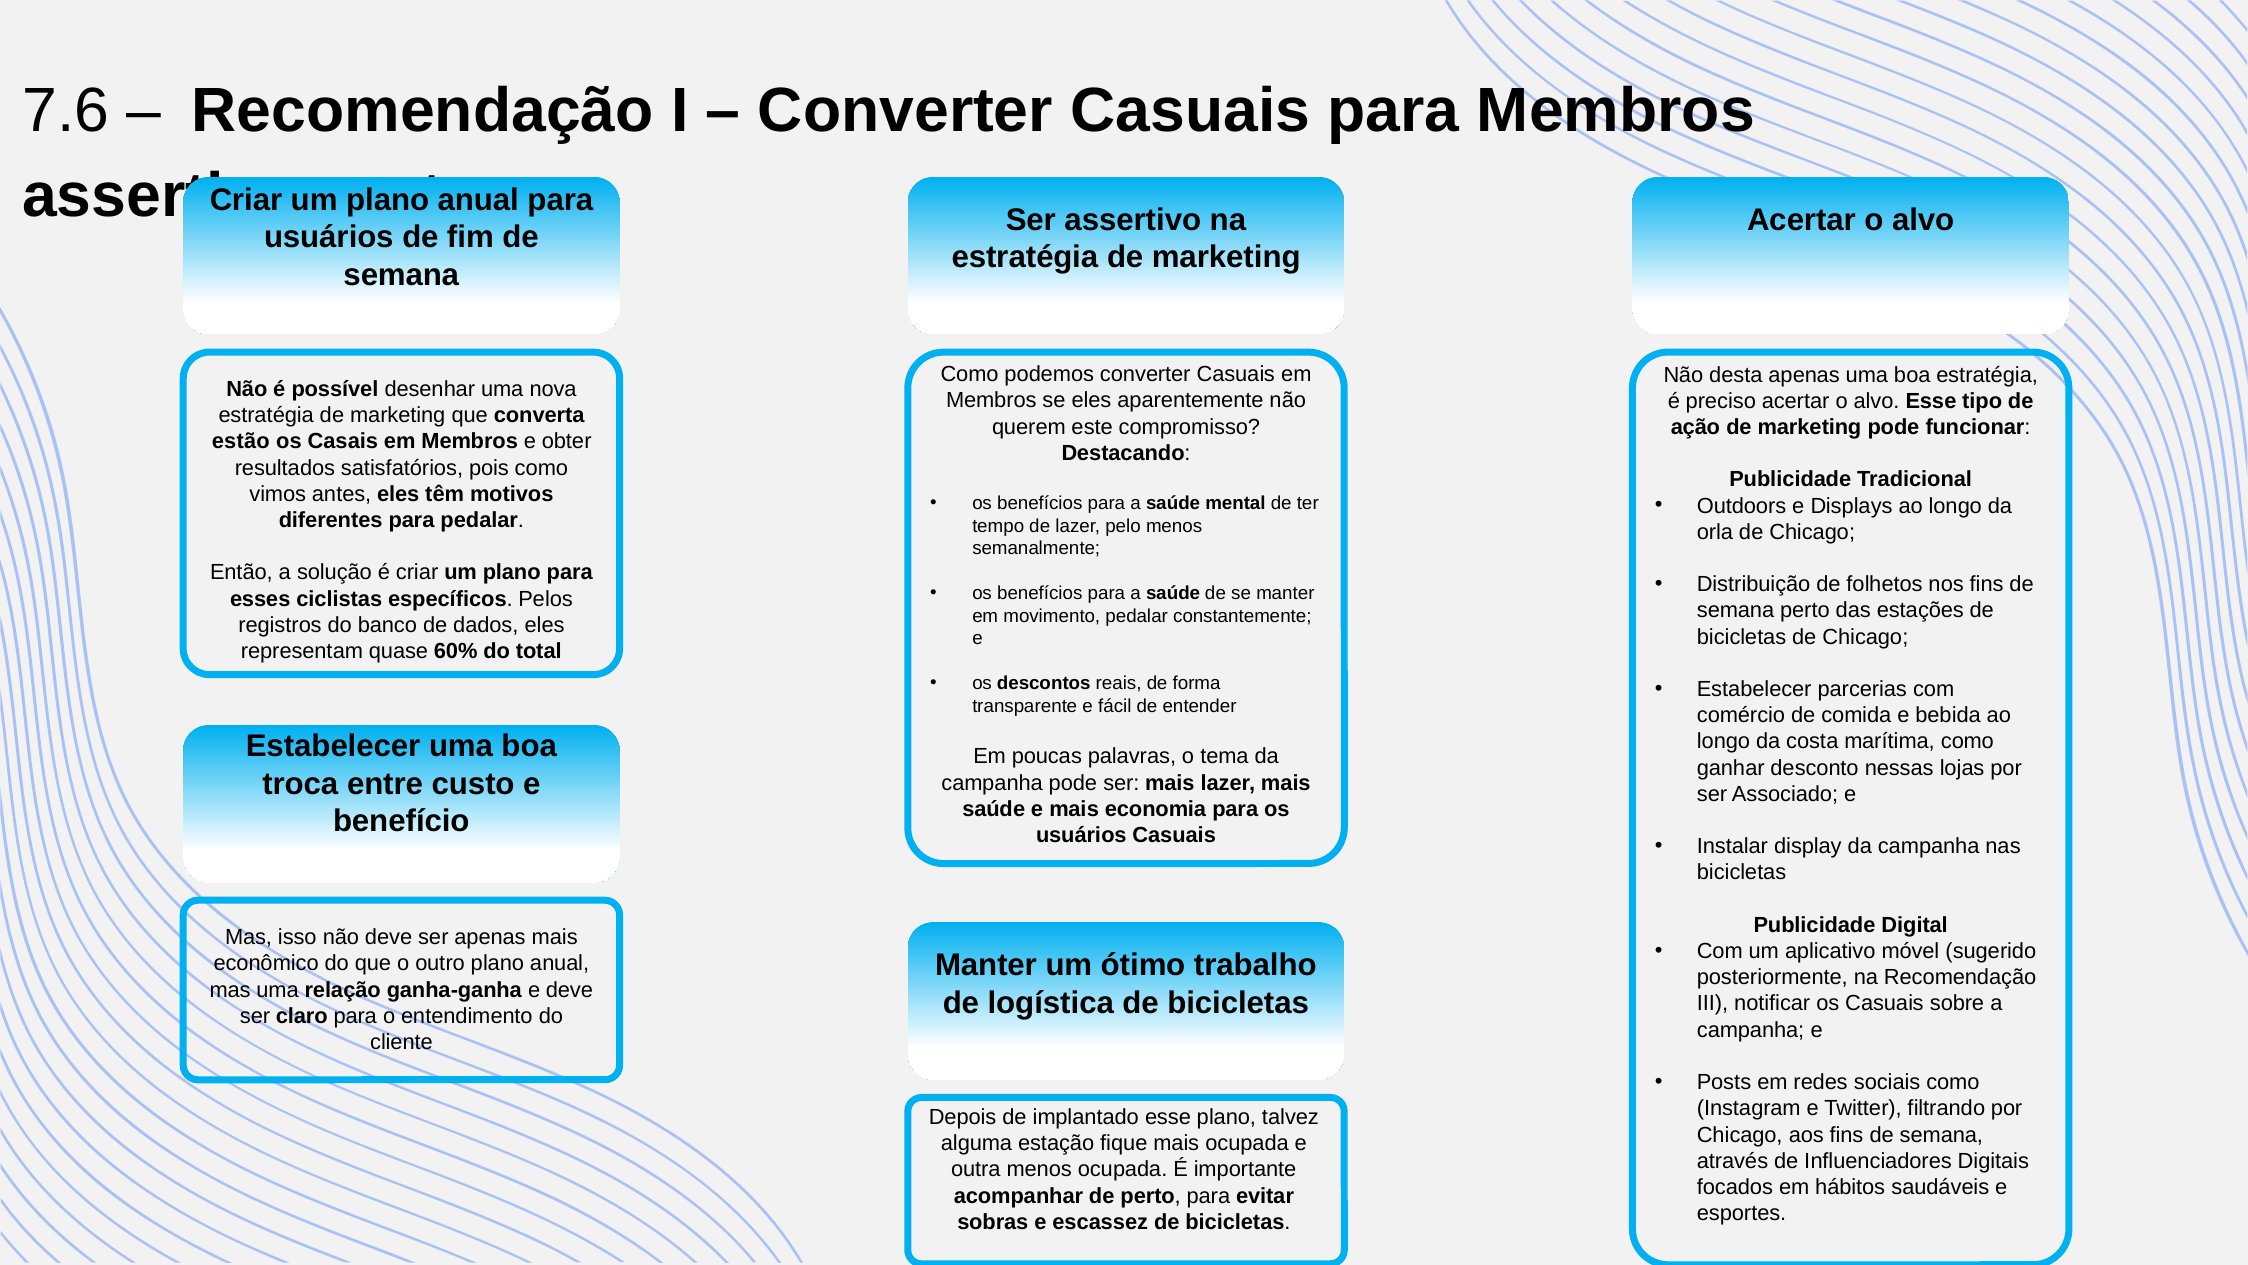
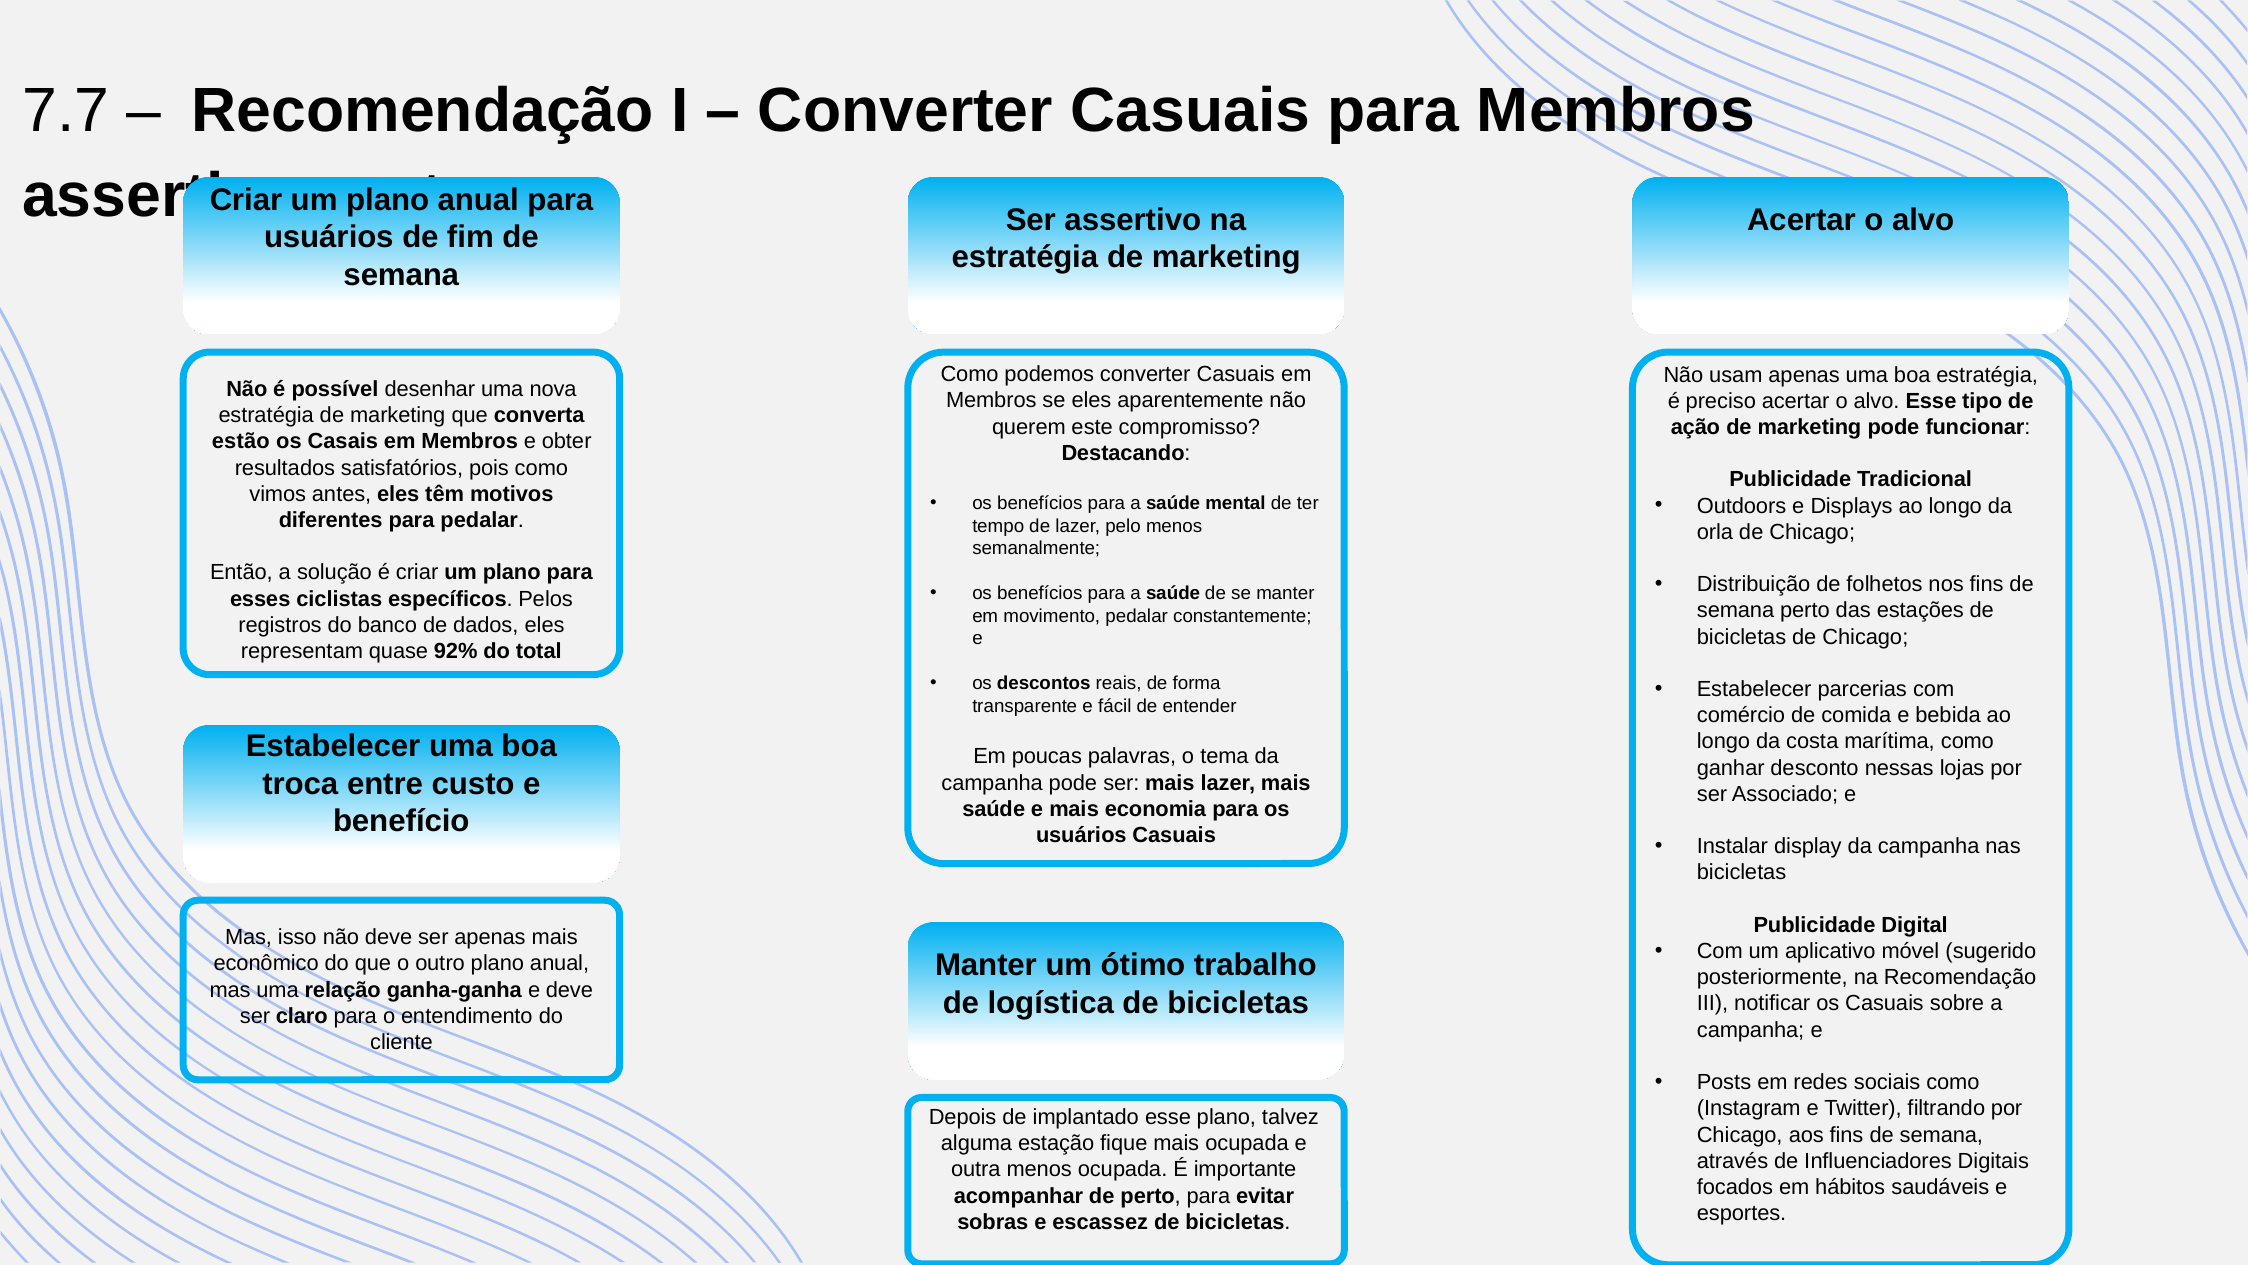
7.6: 7.6 -> 7.7
desta: desta -> usam
60%: 60% -> 92%
